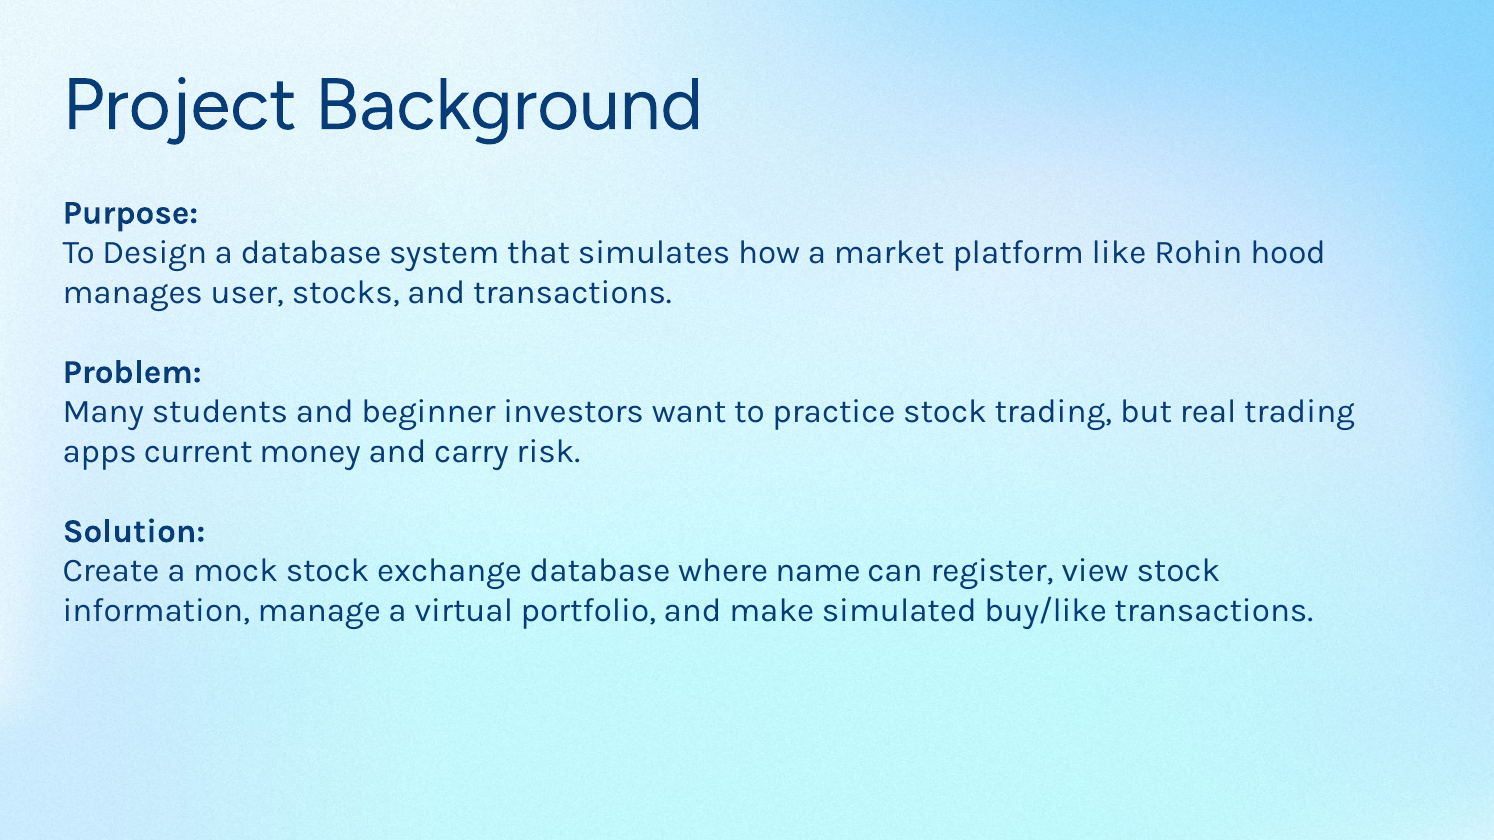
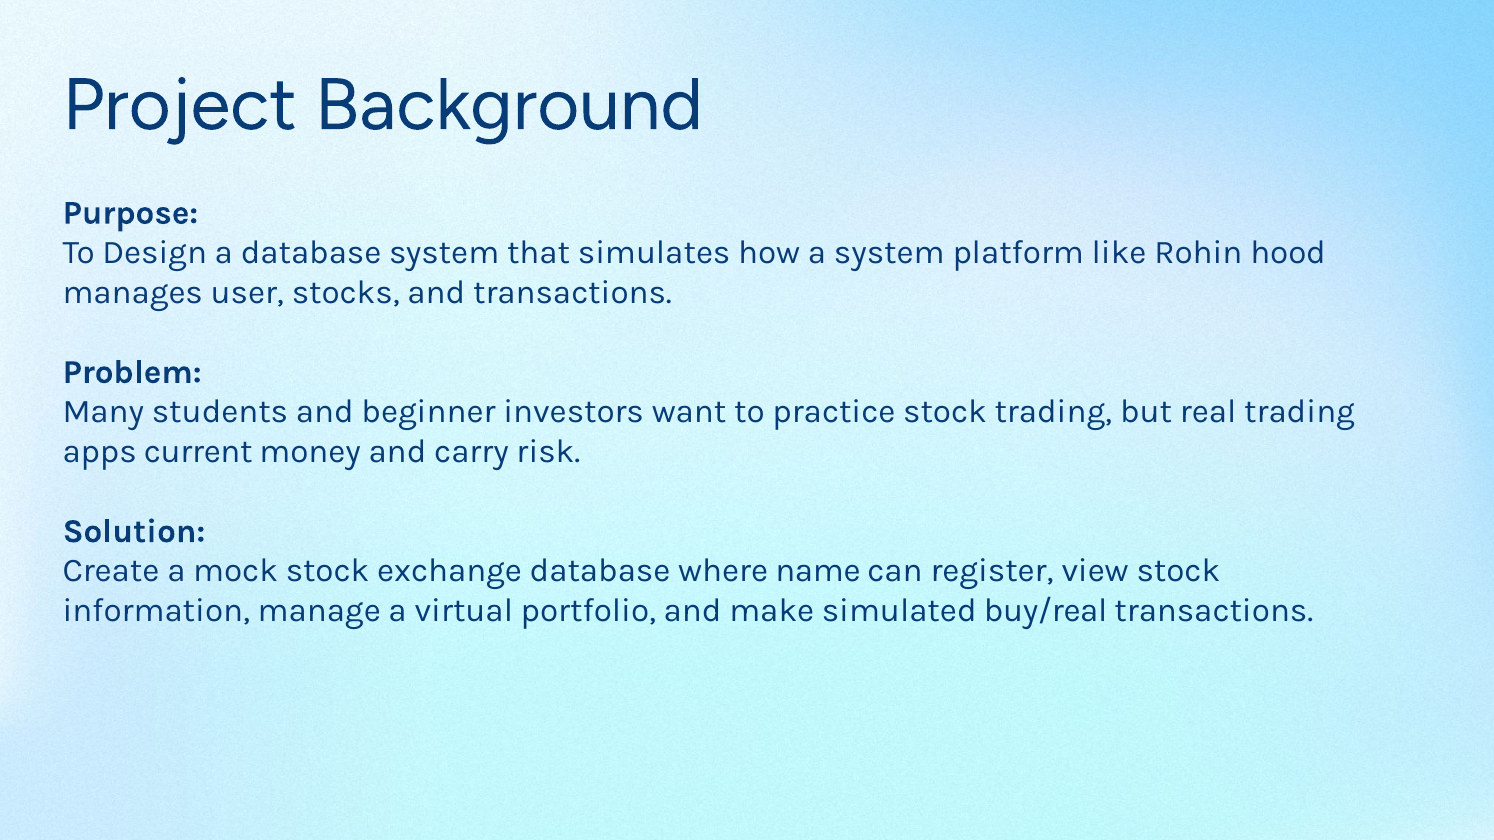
a market: market -> system
buy/like: buy/like -> buy/real
